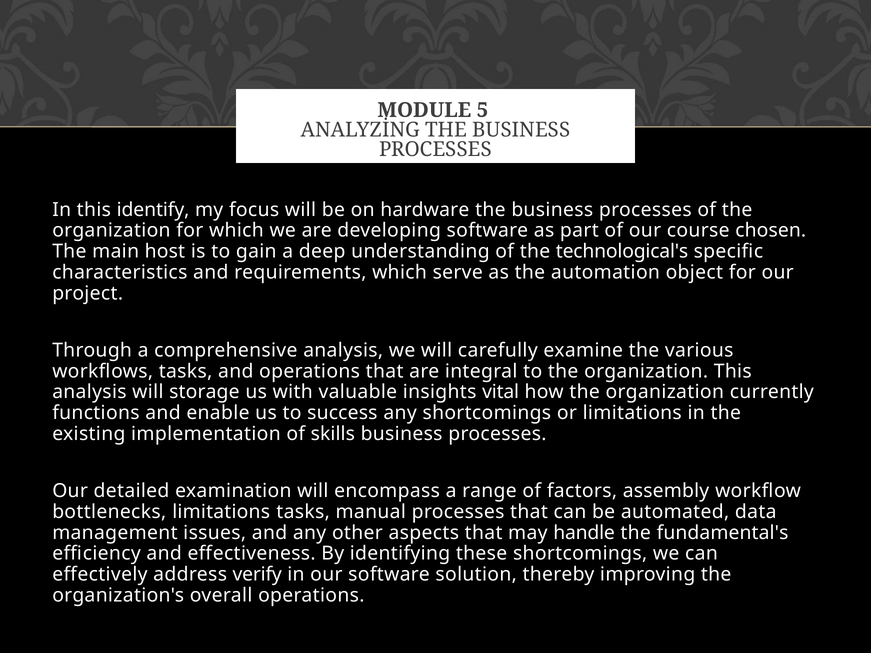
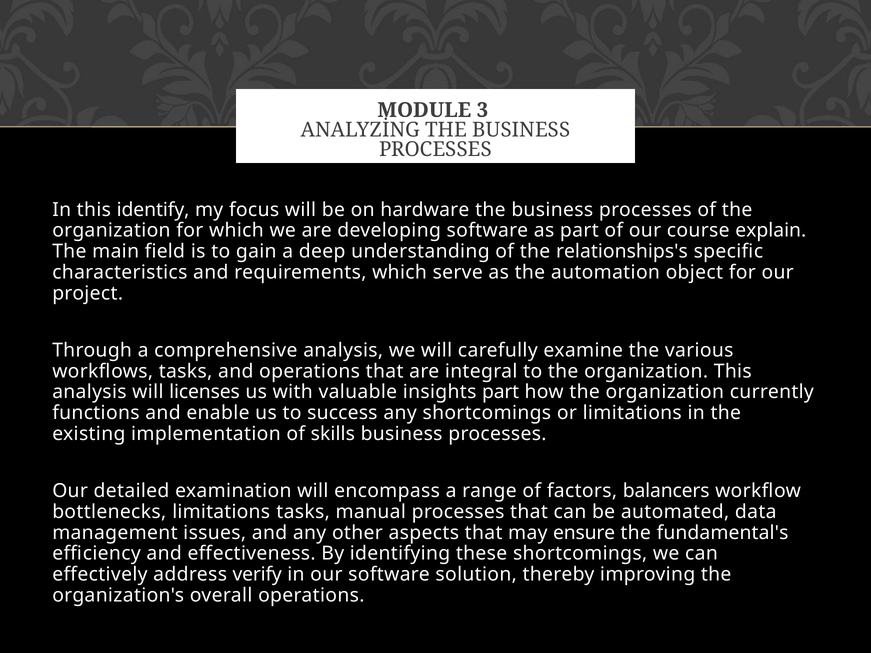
5: 5 -> 3
chosen: chosen -> explain
host: host -> field
technological's: technological's -> relationships's
storage: storage -> licenses
insights vital: vital -> part
assembly: assembly -> balancers
handle: handle -> ensure
